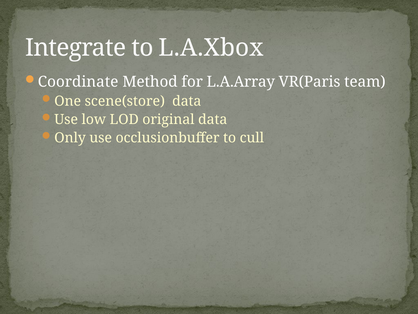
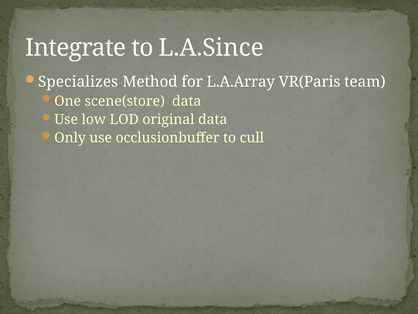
L.A.Xbox: L.A.Xbox -> L.A.Since
Coordinate: Coordinate -> Specializes
